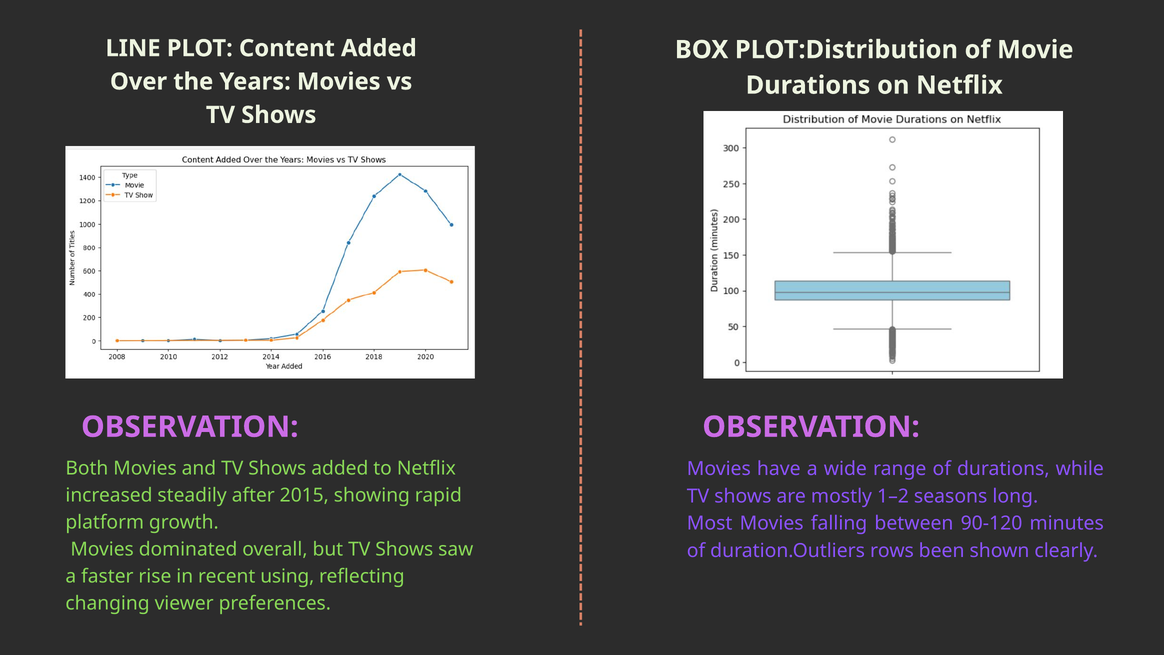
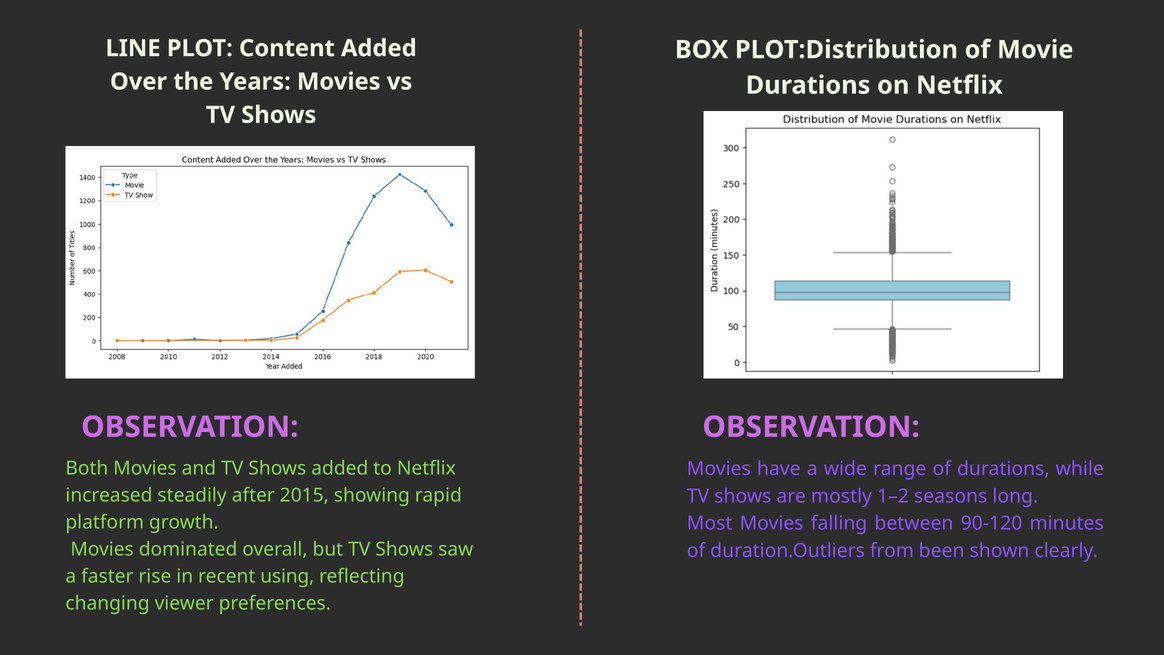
rows: rows -> from
